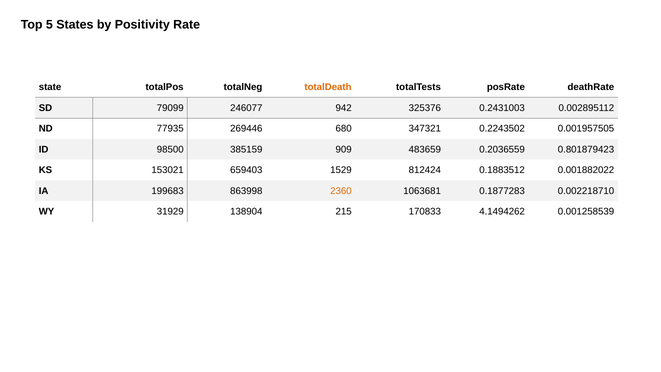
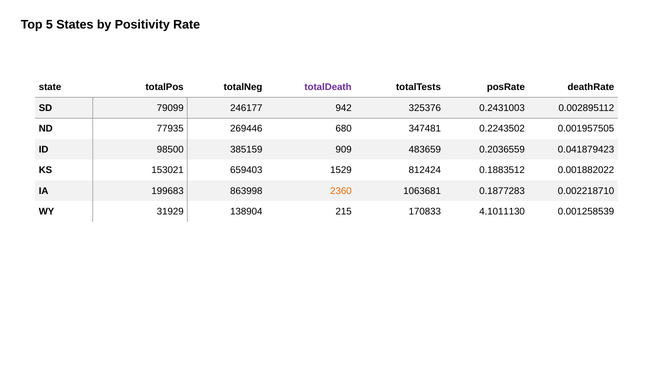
totalDeath colour: orange -> purple
246077: 246077 -> 246177
347321: 347321 -> 347481
0.801879423: 0.801879423 -> 0.041879423
4.1494262: 4.1494262 -> 4.1011130
